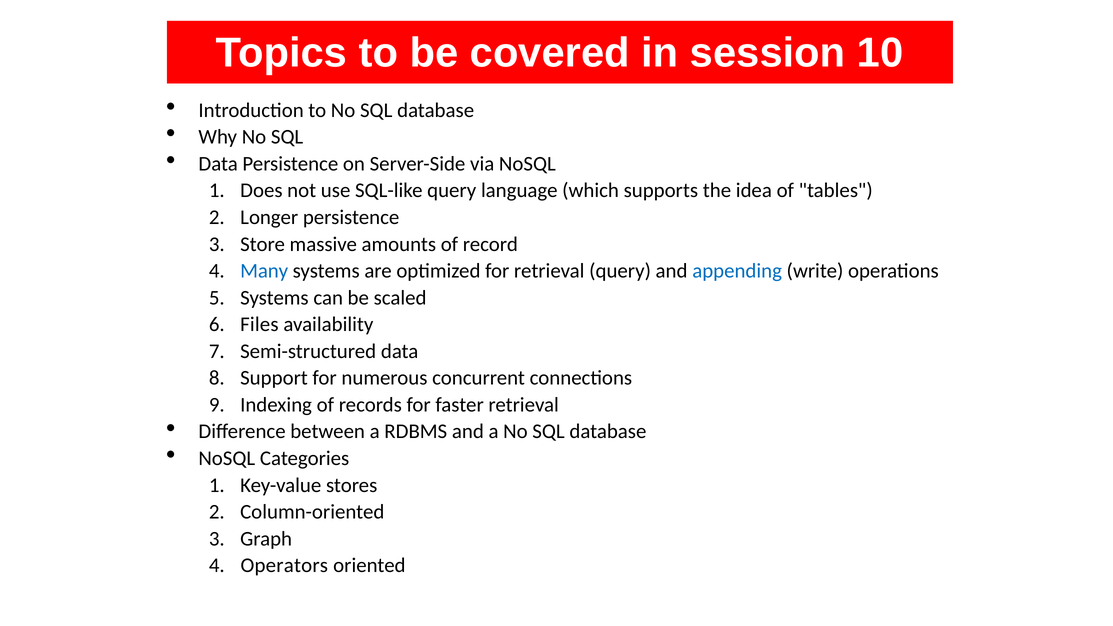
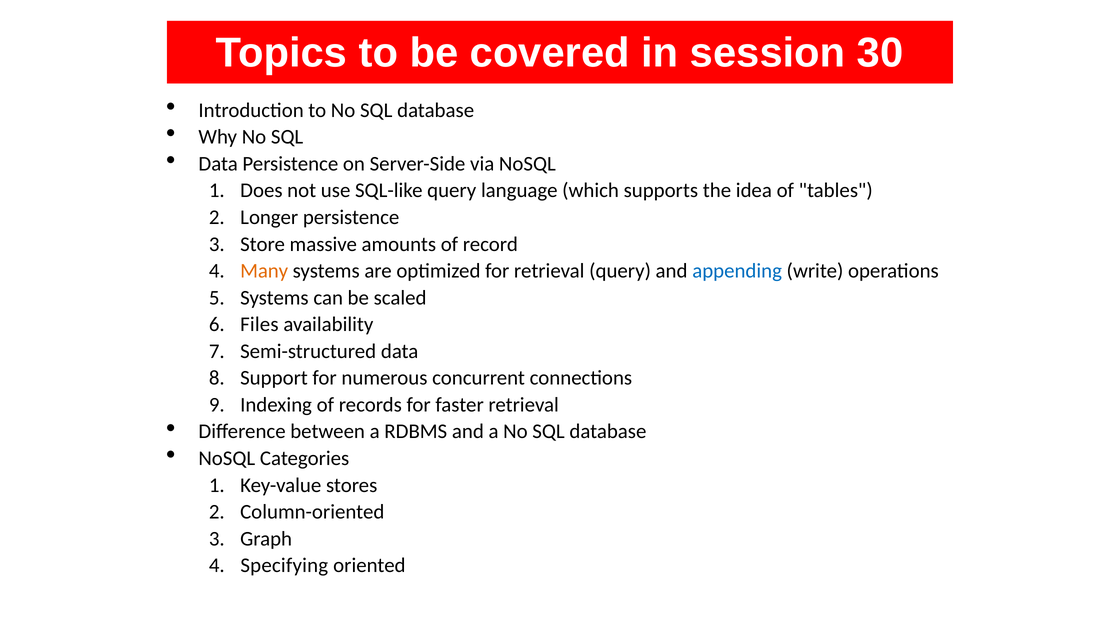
10: 10 -> 30
Many colour: blue -> orange
Operators: Operators -> Specifying
